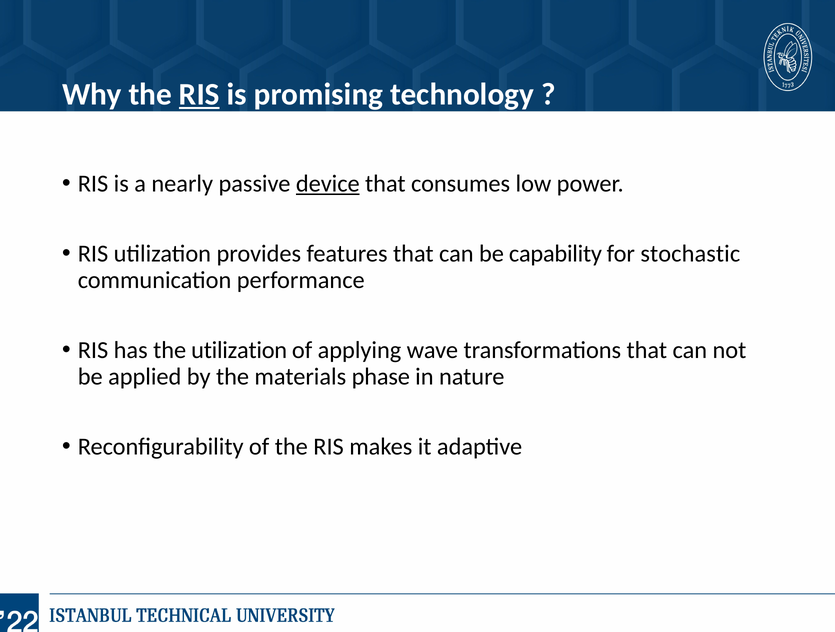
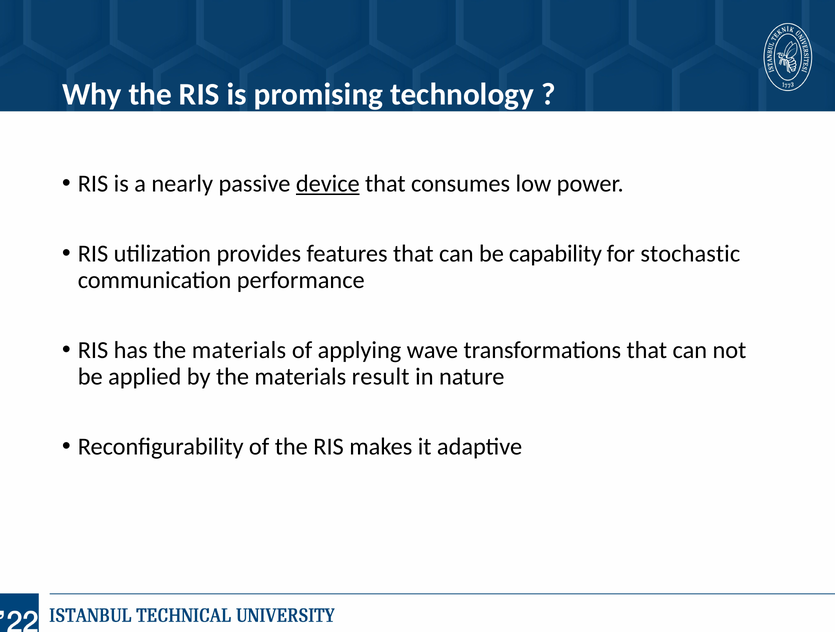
RIS at (199, 94) underline: present -> none
has the utilization: utilization -> materials
phase: phase -> result
